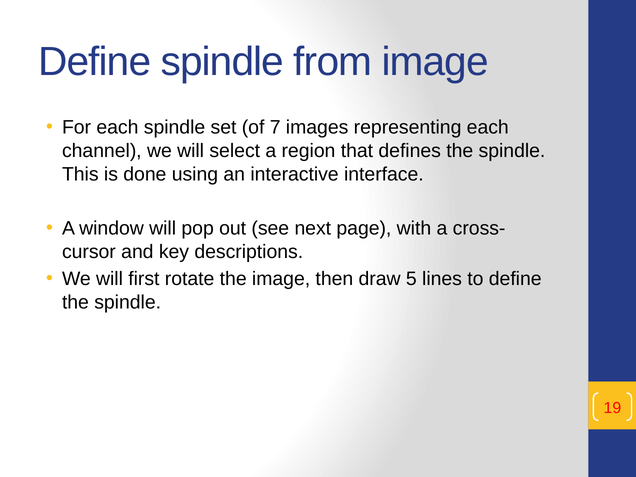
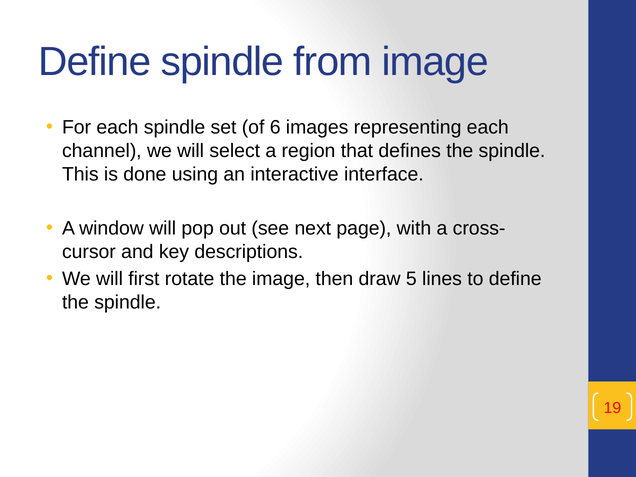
7: 7 -> 6
